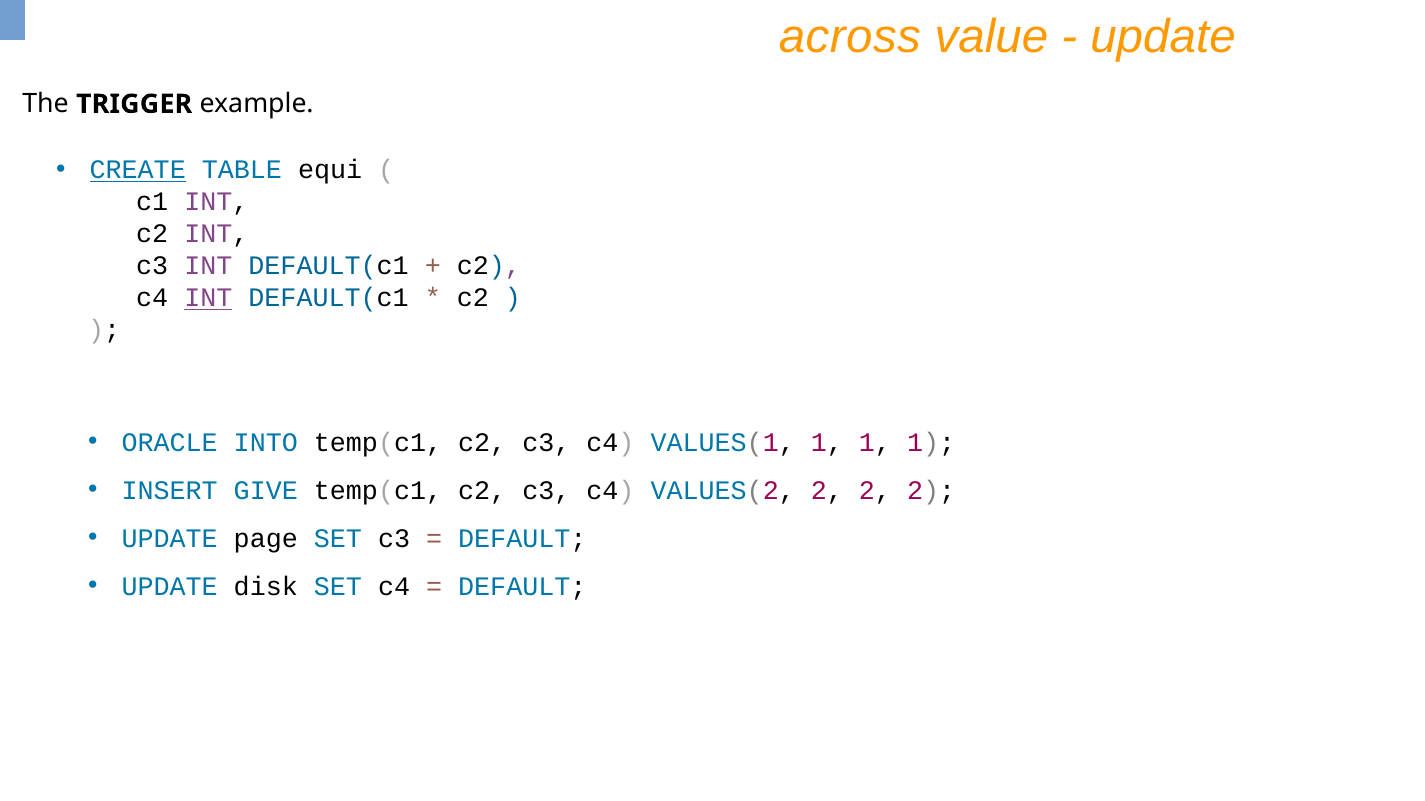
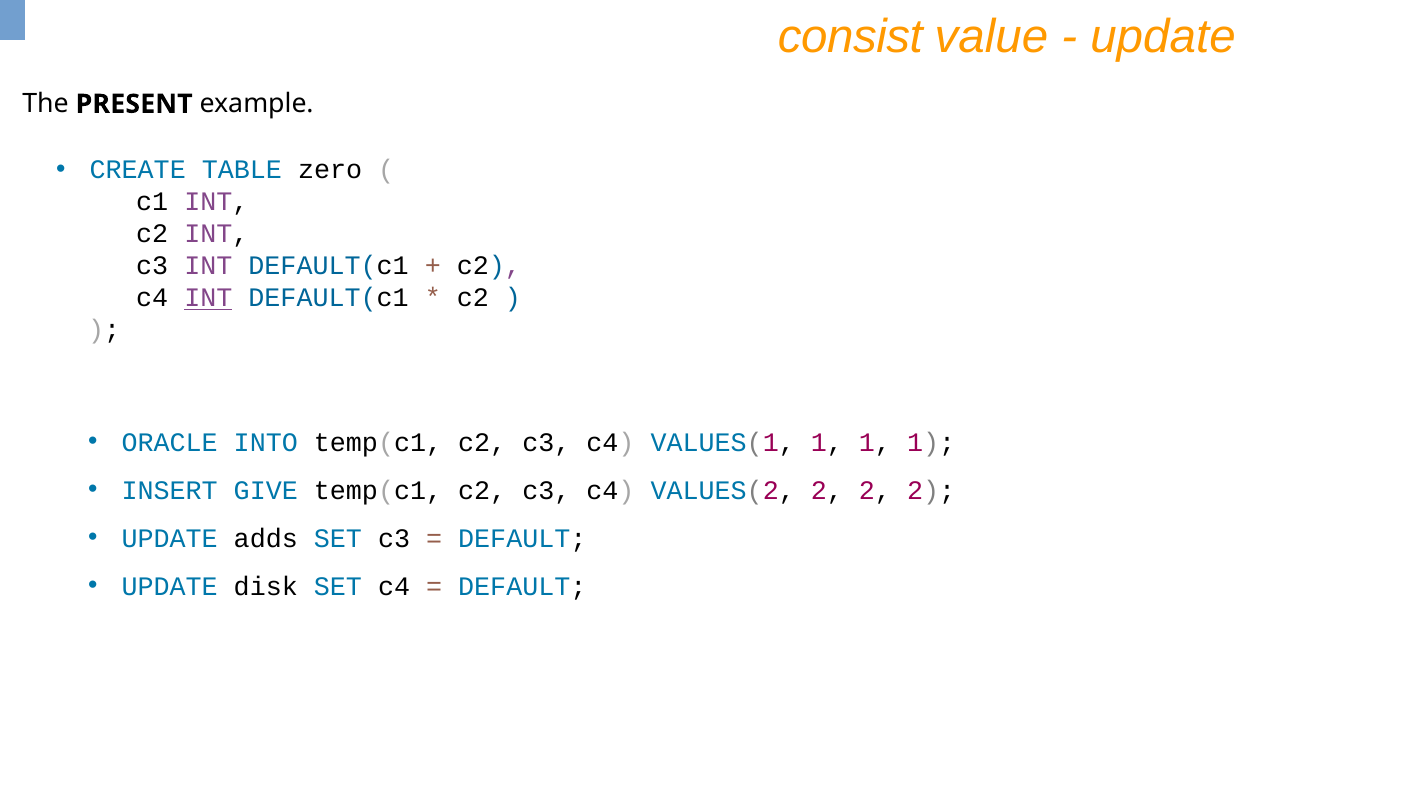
across: across -> consist
TRIGGER: TRIGGER -> PRESENT
CREATE underline: present -> none
equi: equi -> zero
page: page -> adds
